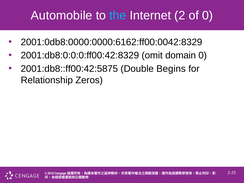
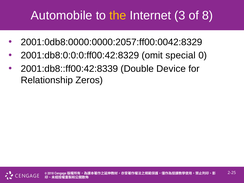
the colour: light blue -> yellow
2: 2 -> 3
of 0: 0 -> 8
2001:0db8:0000:0000:6162:ff00:0042:8329: 2001:0db8:0000:0000:6162:ff00:0042:8329 -> 2001:0db8:0000:0000:2057:ff00:0042:8329
domain: domain -> special
2001:db8::ff00:42:5875: 2001:db8::ff00:42:5875 -> 2001:db8::ff00:42:8339
Begins: Begins -> Device
